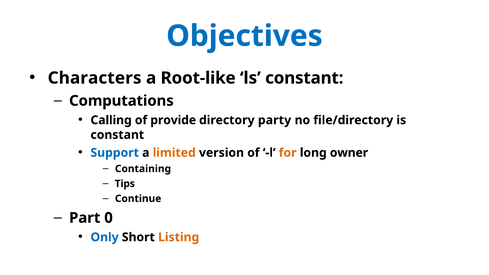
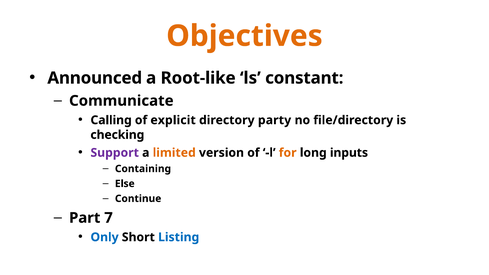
Objectives colour: blue -> orange
Characters: Characters -> Announced
Computations: Computations -> Communicate
provide: provide -> explicit
constant at (117, 135): constant -> checking
Support colour: blue -> purple
owner: owner -> inputs
Tips: Tips -> Else
0: 0 -> 7
Listing colour: orange -> blue
